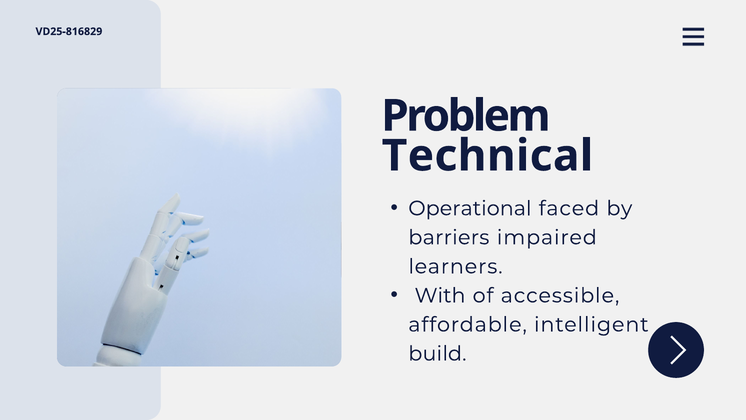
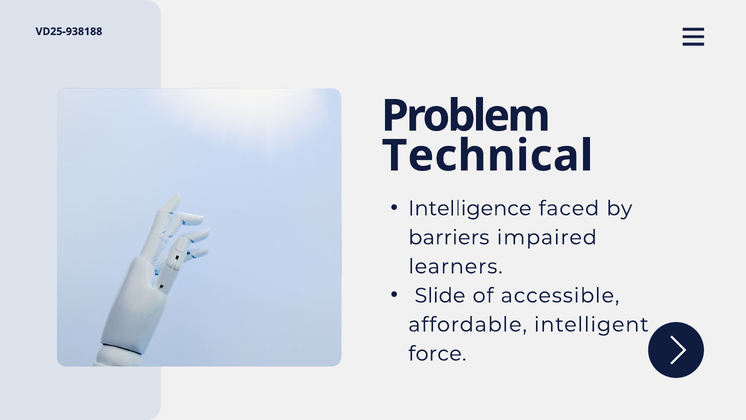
VD25-816829: VD25-816829 -> VD25-938188
Operational: Operational -> Intelligence
With: With -> Slide
build: build -> force
